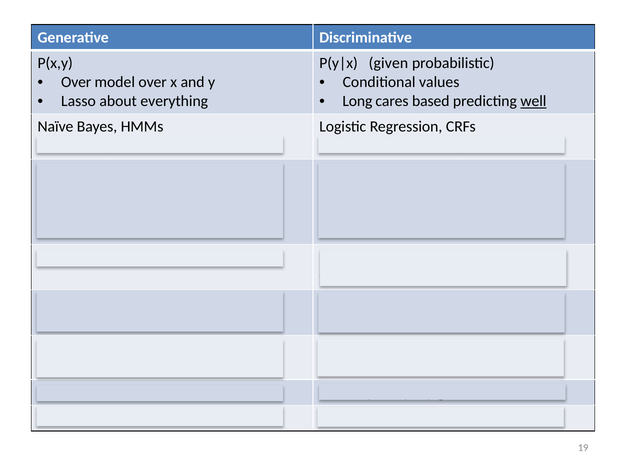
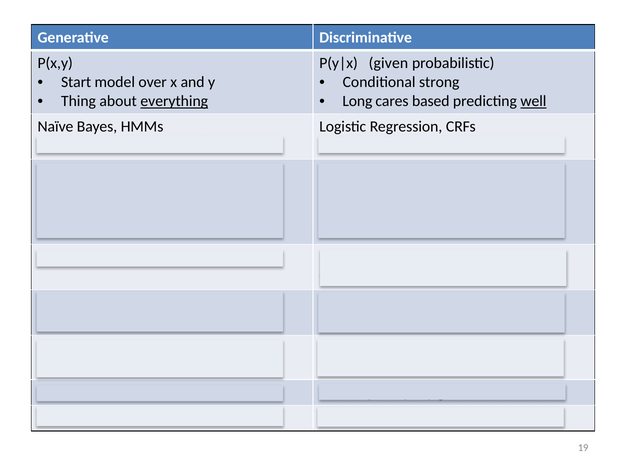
Over at (76, 82): Over -> Start
Conditional values: values -> strong
Lasso: Lasso -> Thing
everything underline: none -> present
